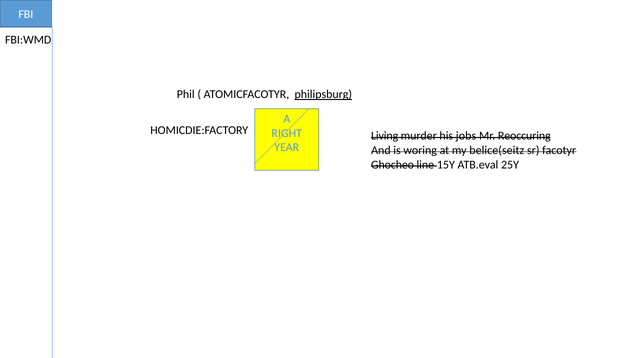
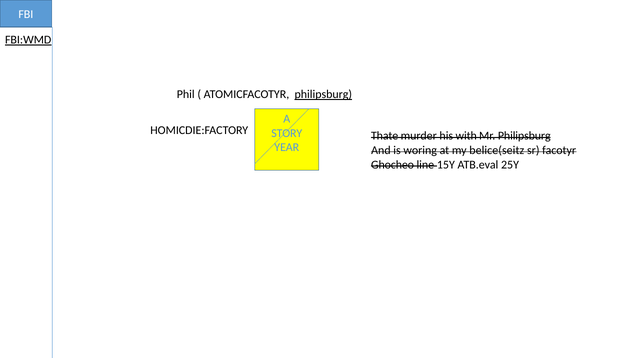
FBI:WMD underline: none -> present
RIGHT: RIGHT -> STORY
Living: Living -> Thate
jobs: jobs -> with
Mr Reoccuring: Reoccuring -> Philipsburg
